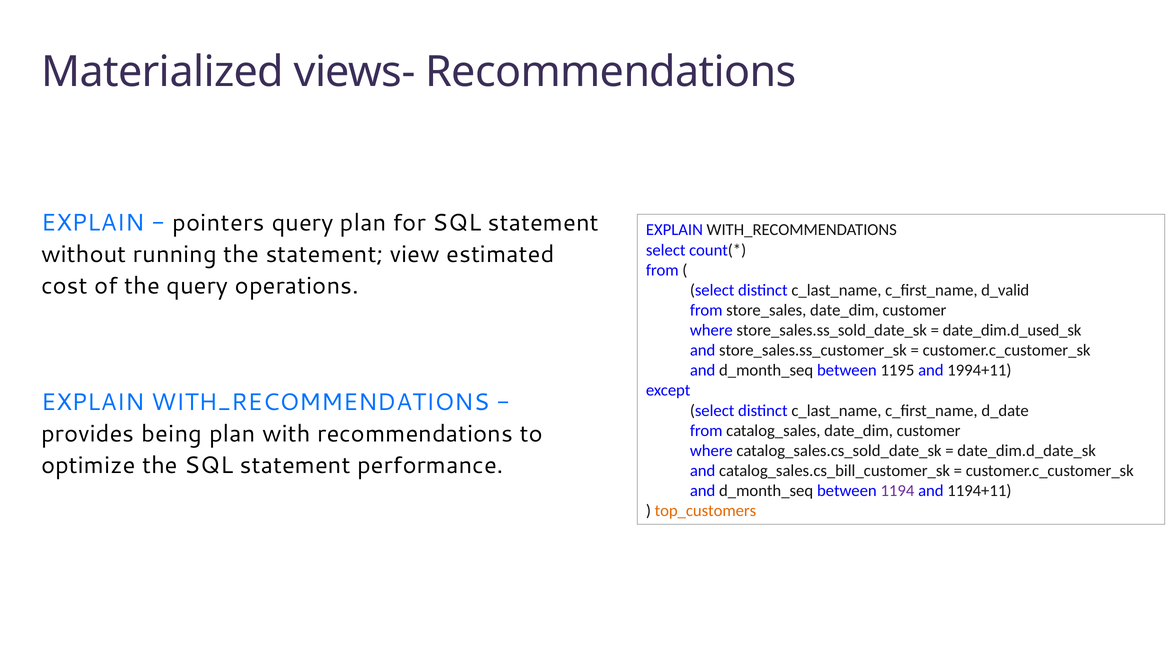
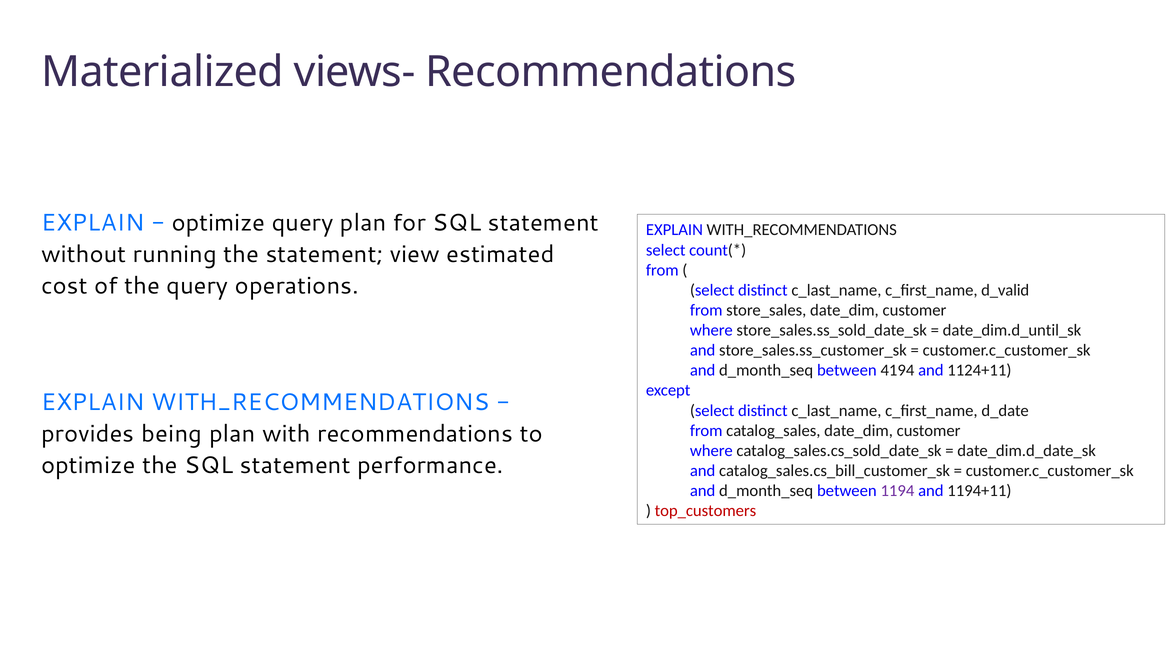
pointers at (218, 223): pointers -> optimize
date_dim.d_used_sk: date_dim.d_used_sk -> date_dim.d_until_sk
1195: 1195 -> 4194
1994+11: 1994+11 -> 1124+11
top_customers colour: orange -> red
